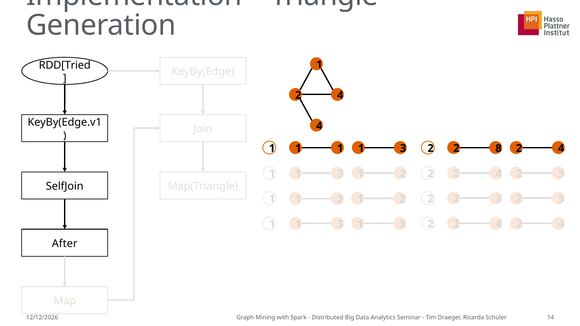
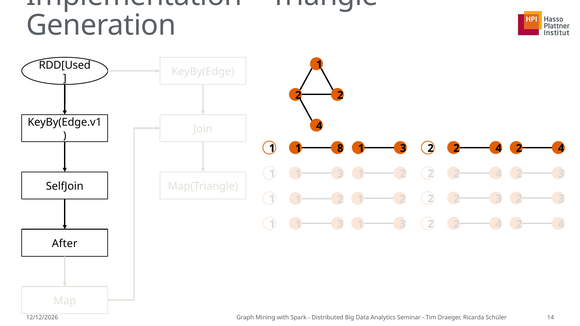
RDD[Tried: RDD[Tried -> RDD[Used
4 at (340, 95): 4 -> 2
1 at (340, 148): 1 -> 8
8 at (499, 148): 8 -> 4
